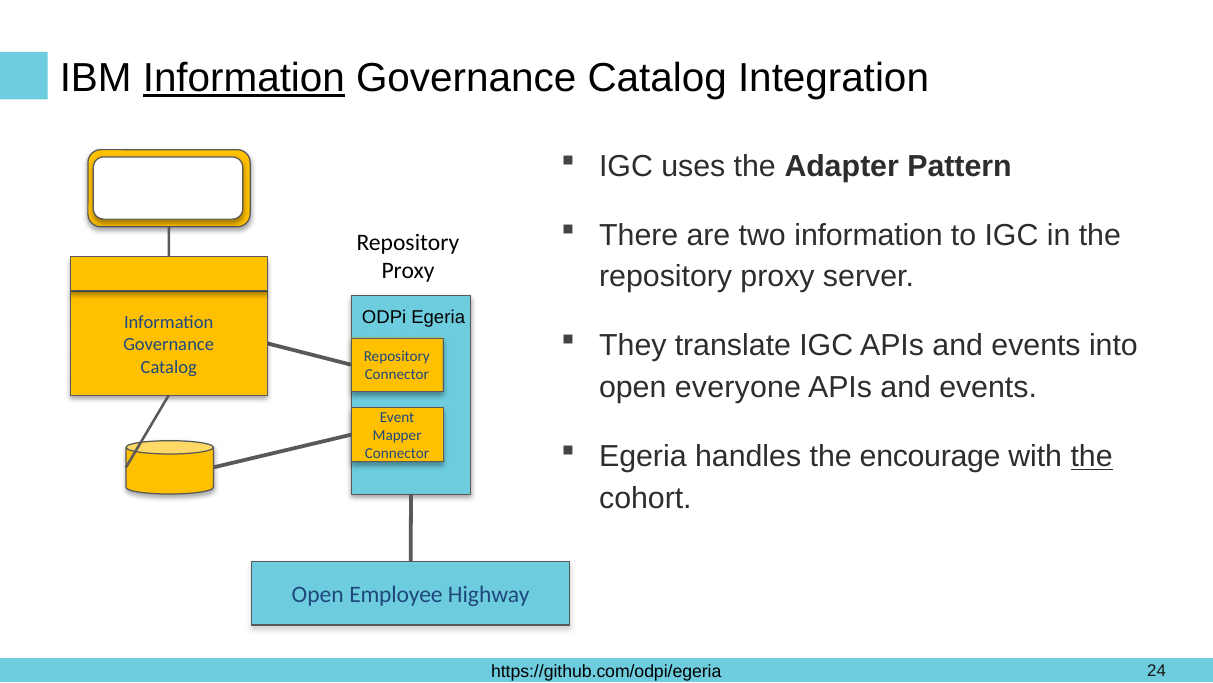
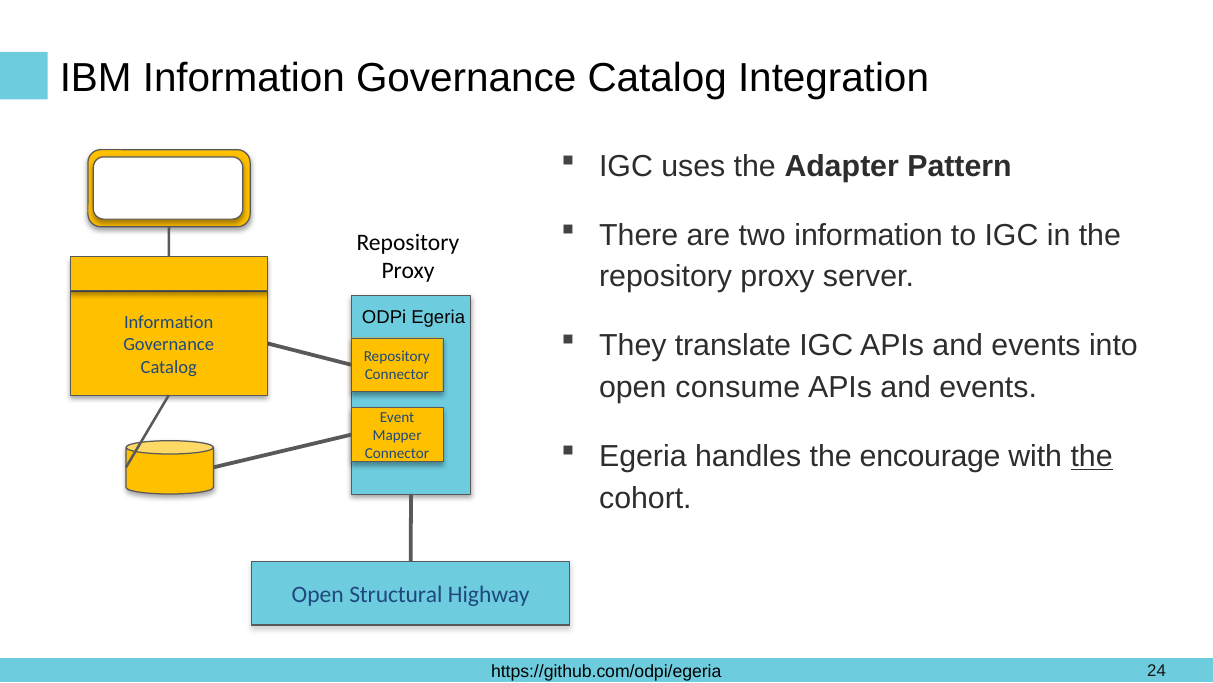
Information at (244, 78) underline: present -> none
everyone: everyone -> consume
Employee: Employee -> Structural
